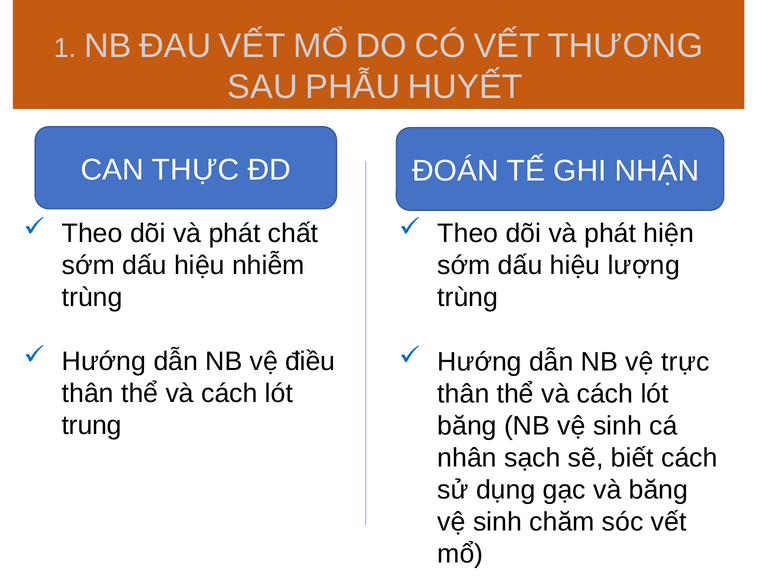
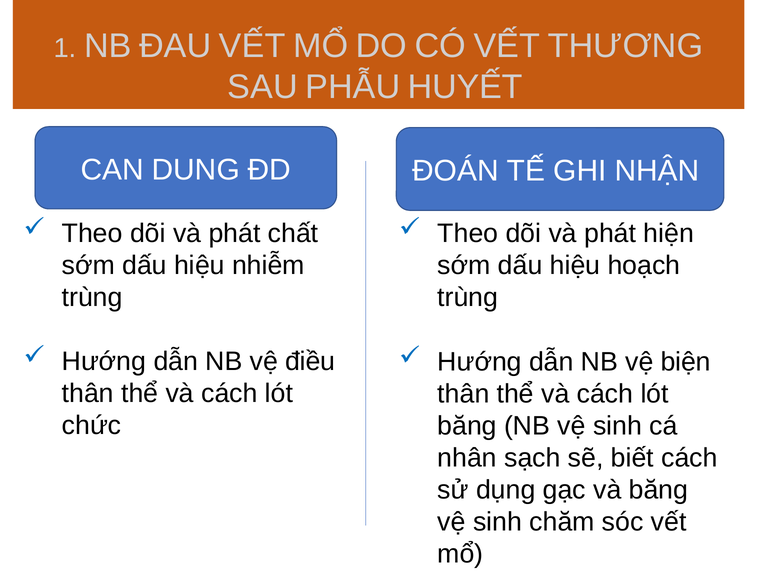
THỰC: THỰC -> DUNG
lượng: lượng -> hoạch
trực: trực -> biện
trung: trung -> chức
